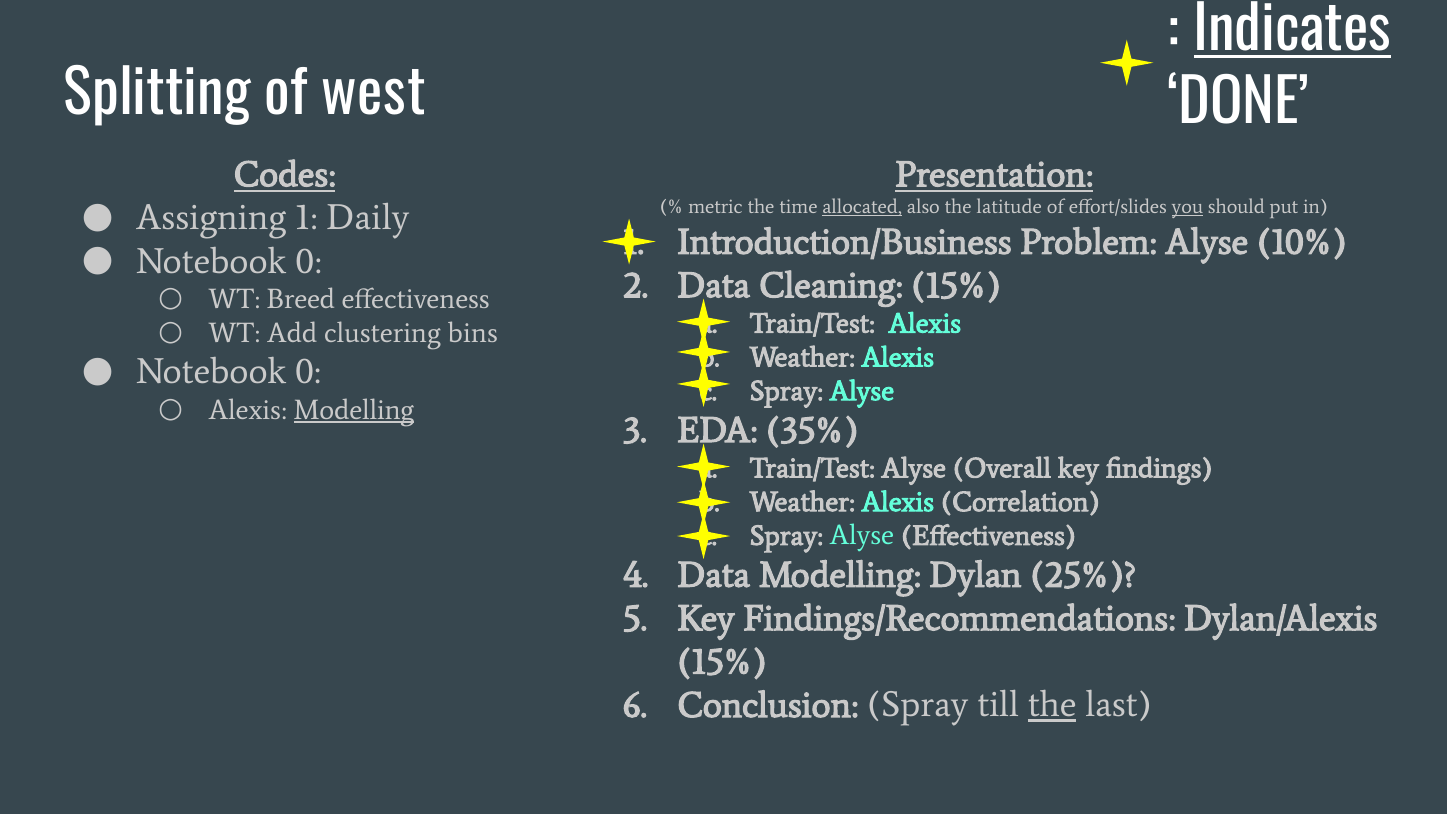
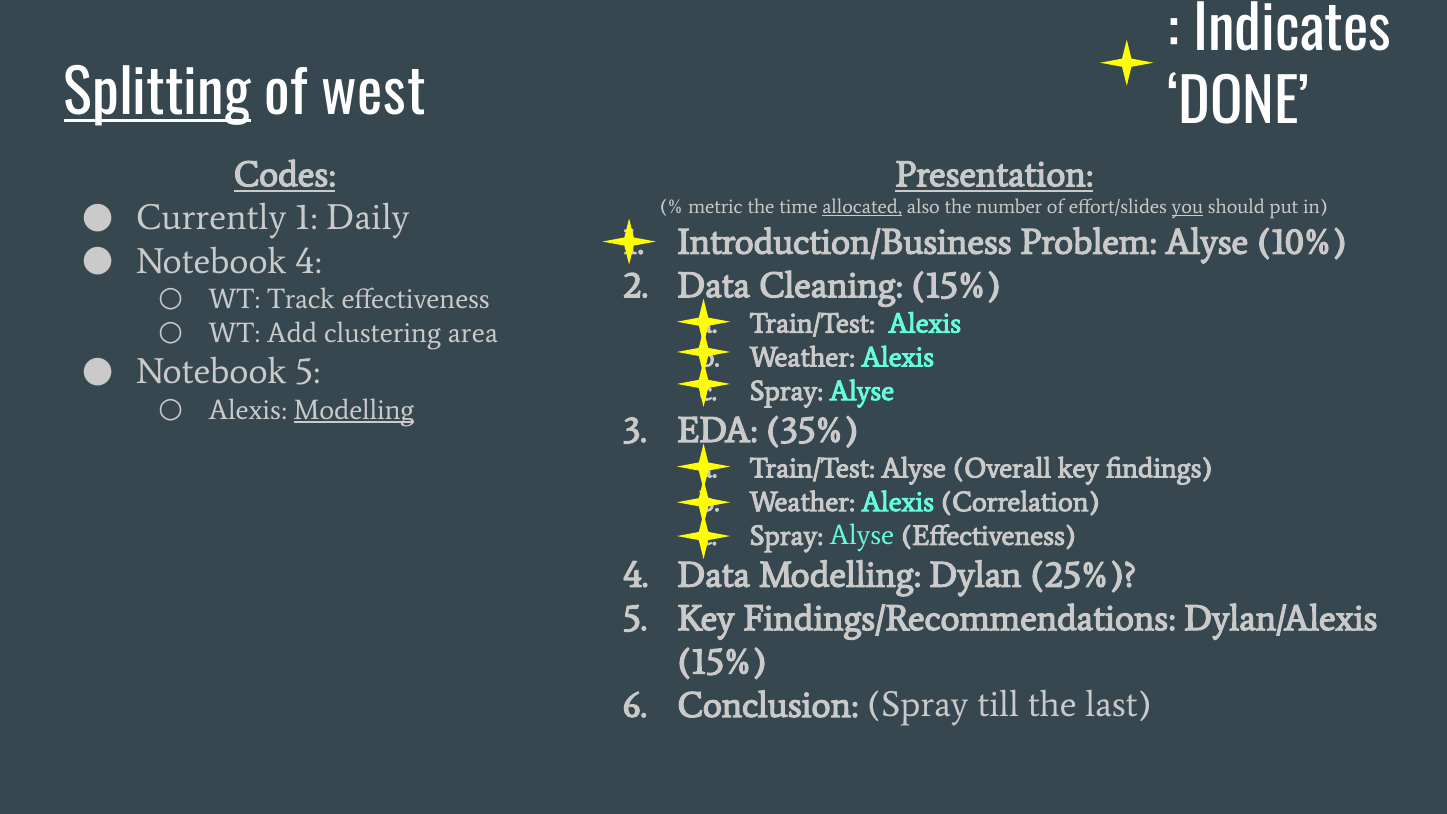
Indicates underline: present -> none
Splitting underline: none -> present
latitude: latitude -> number
Assigning: Assigning -> Currently
0 at (308, 261): 0 -> 4
Breed: Breed -> Track
bins: bins -> area
0 at (308, 372): 0 -> 5
the at (1052, 705) underline: present -> none
